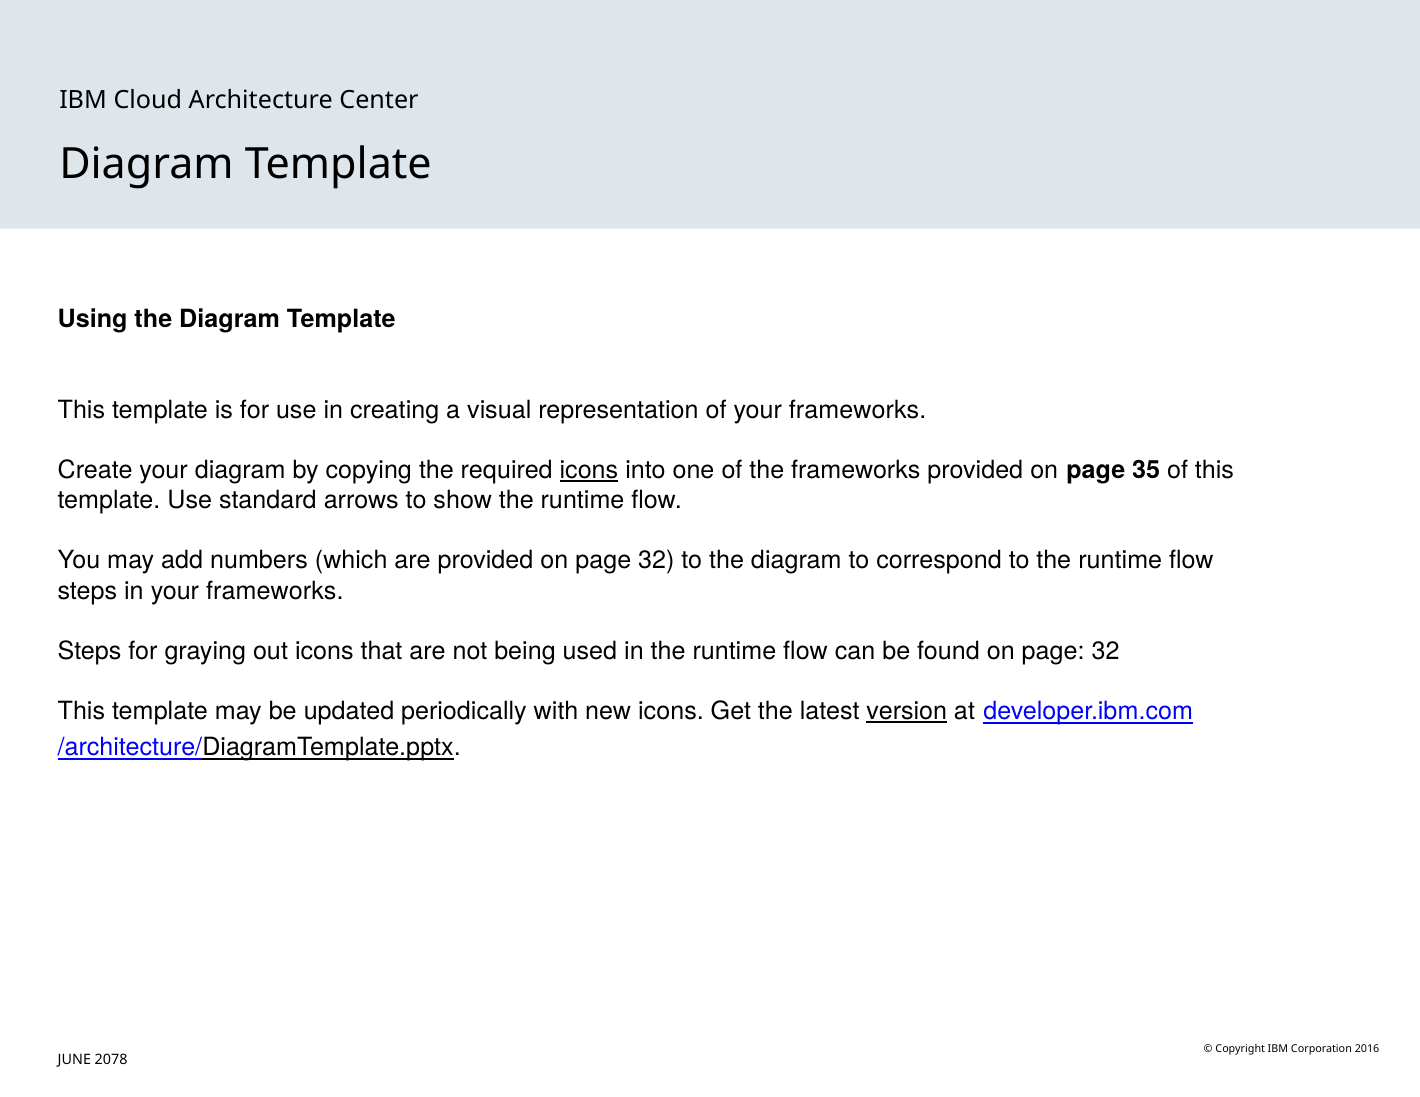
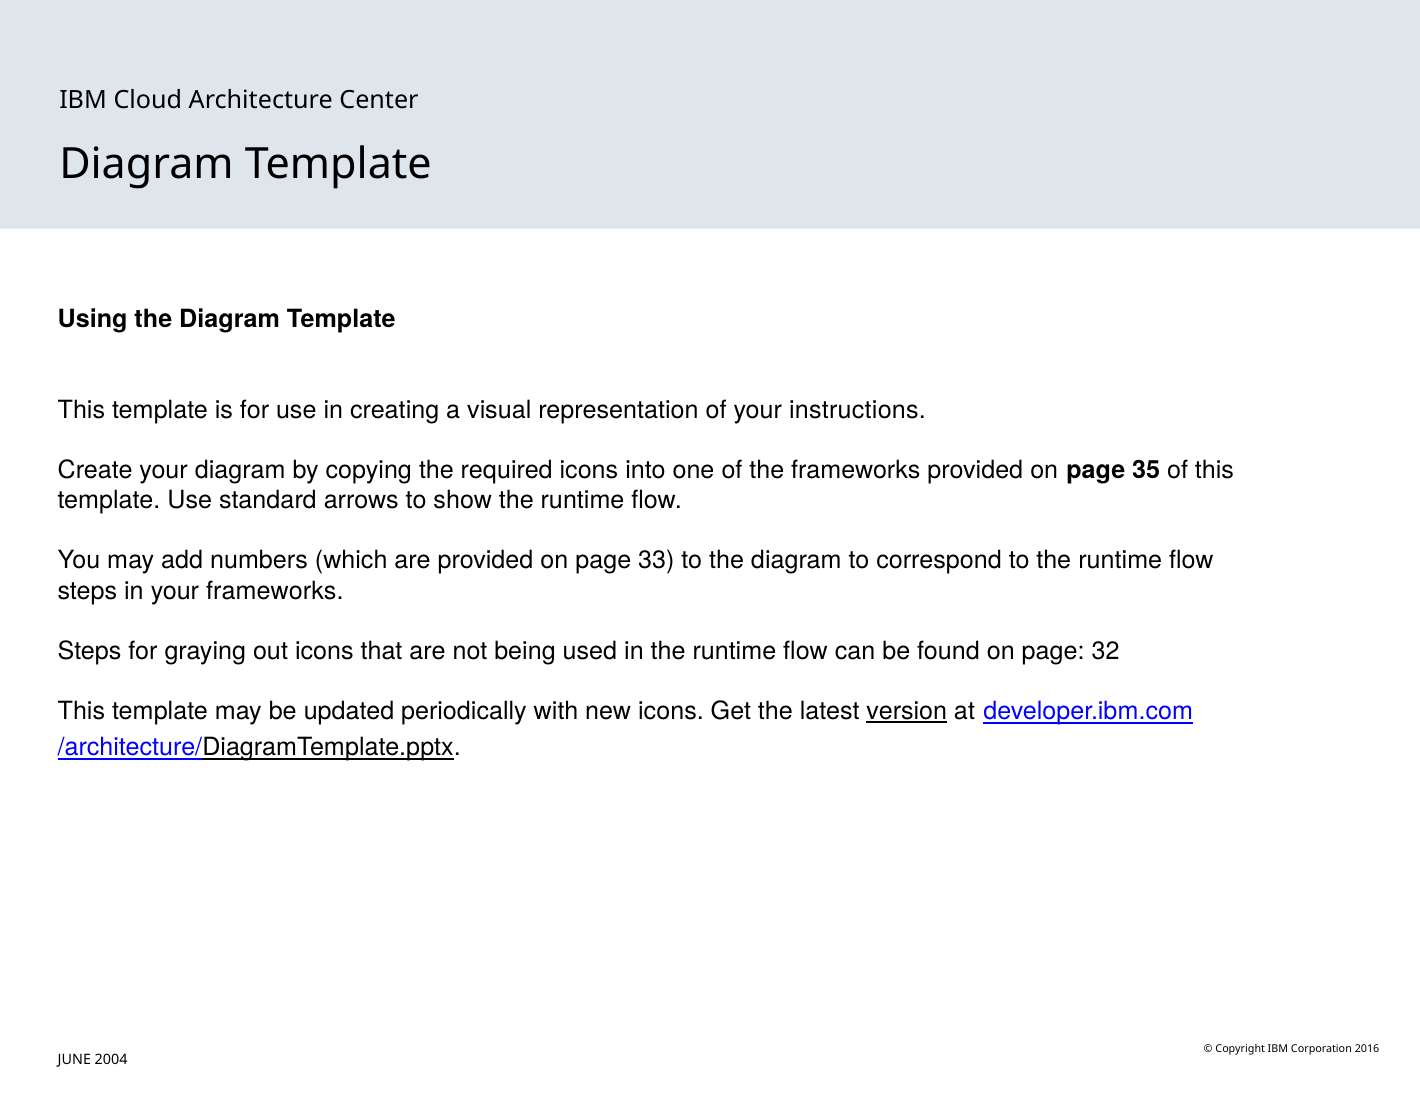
of your frameworks: frameworks -> instructions
icons at (589, 470) underline: present -> none
provided on page 32: 32 -> 33
2078: 2078 -> 2004
